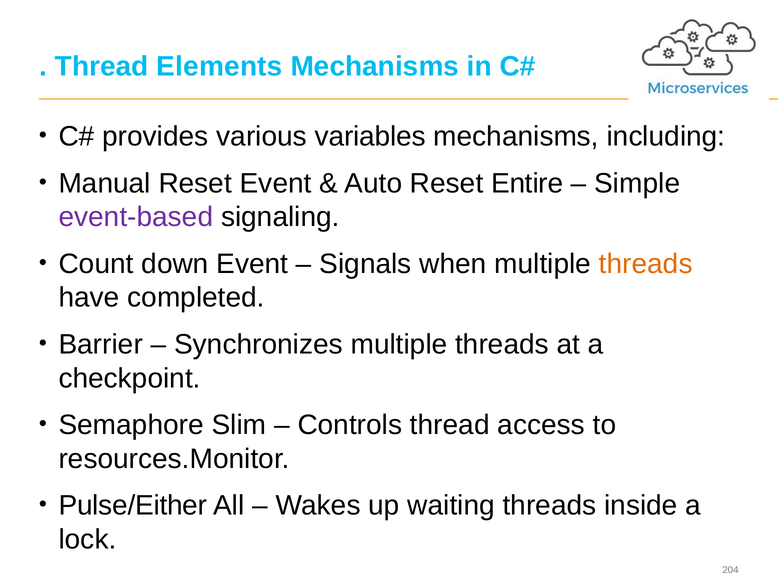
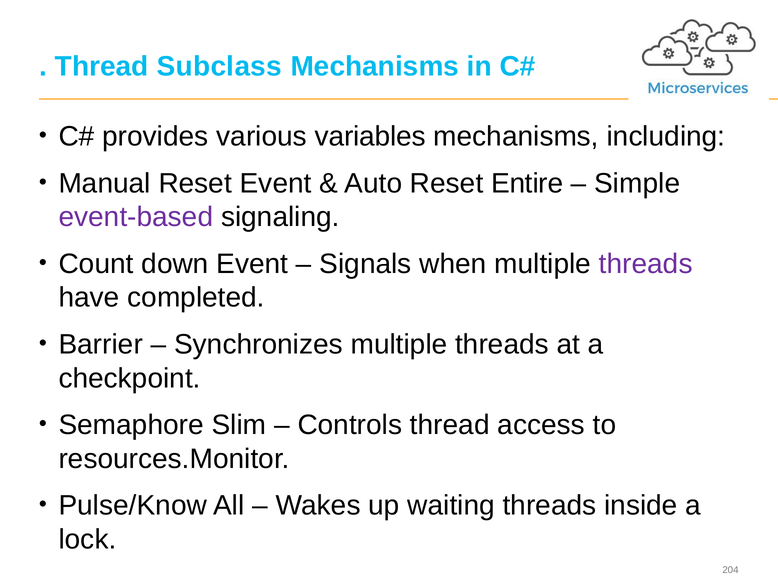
Elements: Elements -> Subclass
threads at (646, 264) colour: orange -> purple
Pulse/Either: Pulse/Either -> Pulse/Know
